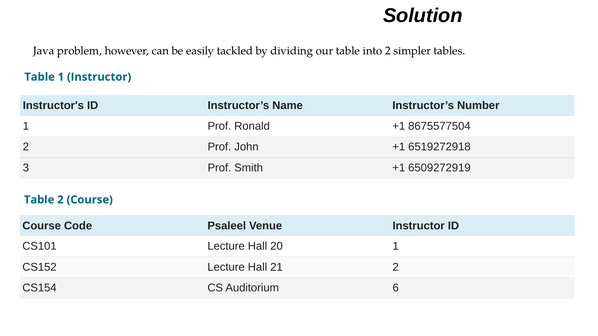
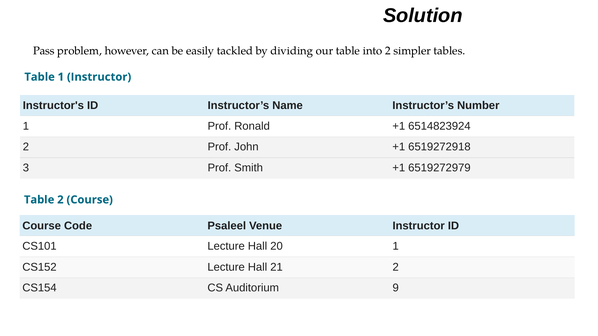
Java: Java -> Pass
8675577504: 8675577504 -> 6514823924
6509272919: 6509272919 -> 6519272979
6: 6 -> 9
